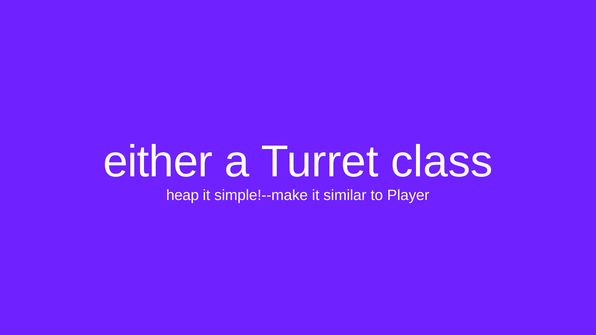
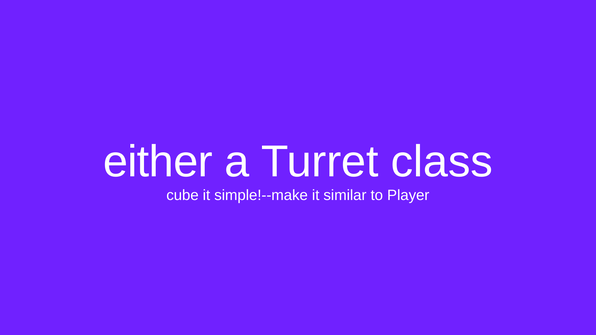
heap: heap -> cube
